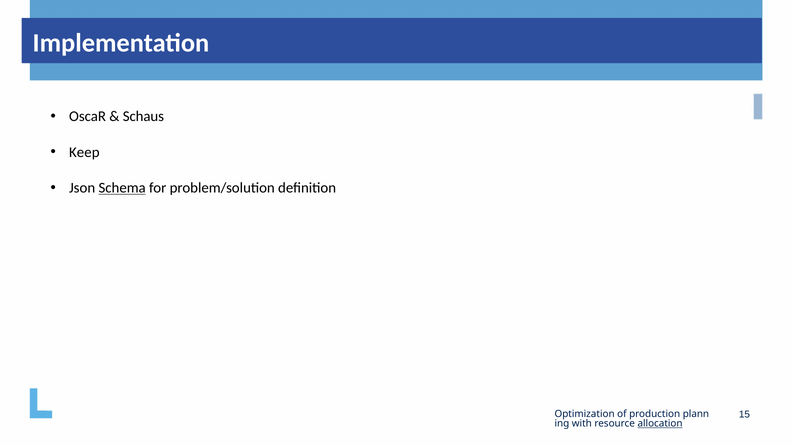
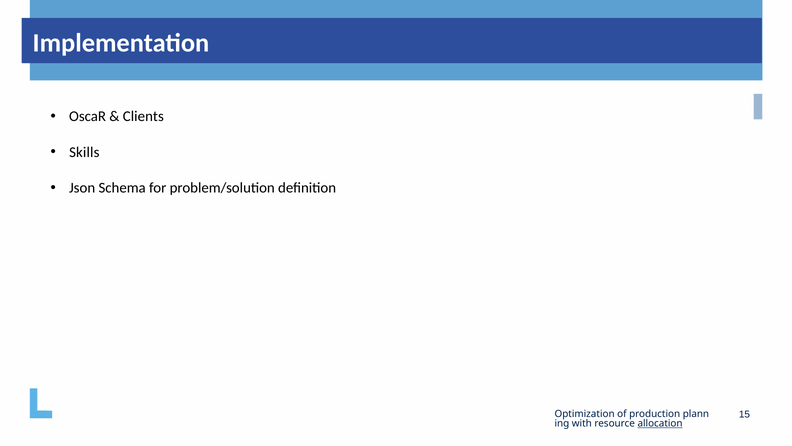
Schaus: Schaus -> Clients
Keep: Keep -> Skills
Schema underline: present -> none
